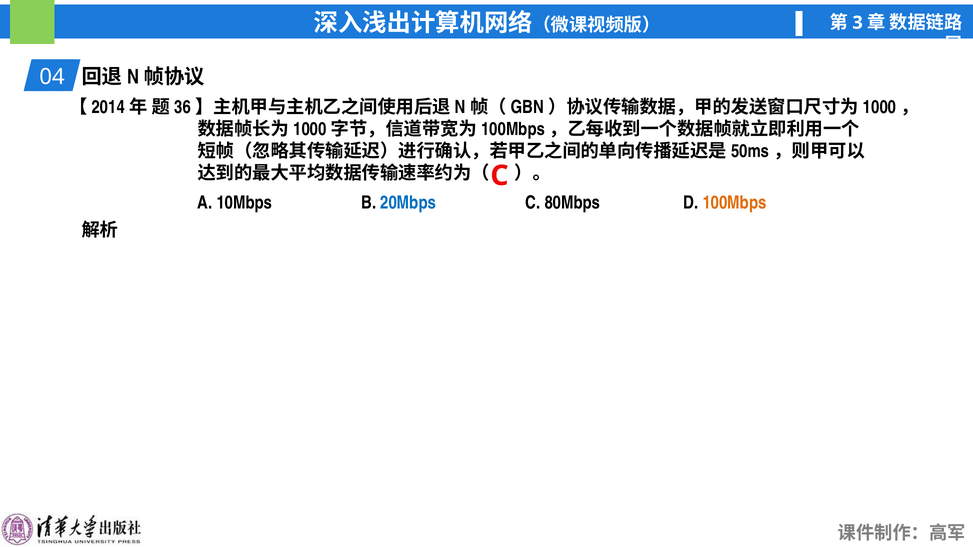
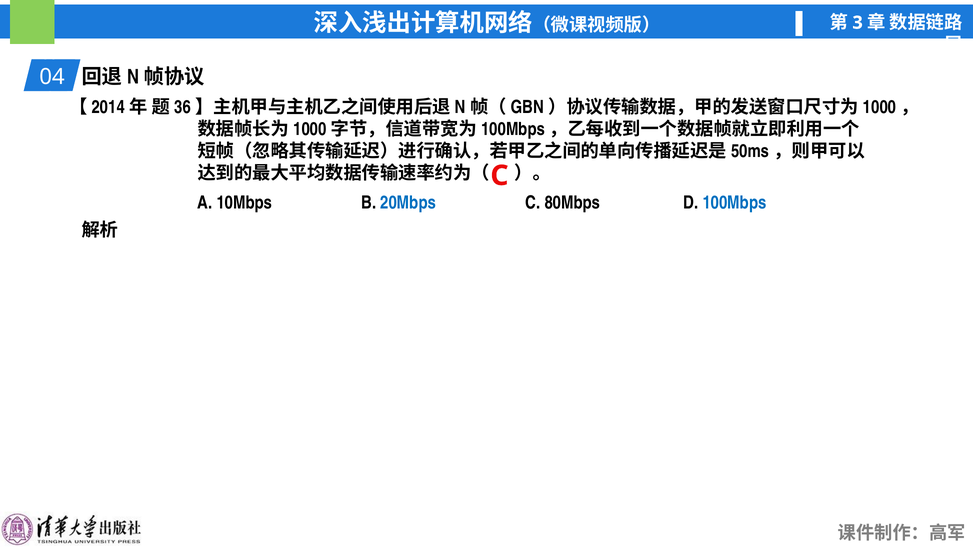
100Mbps colour: orange -> blue
